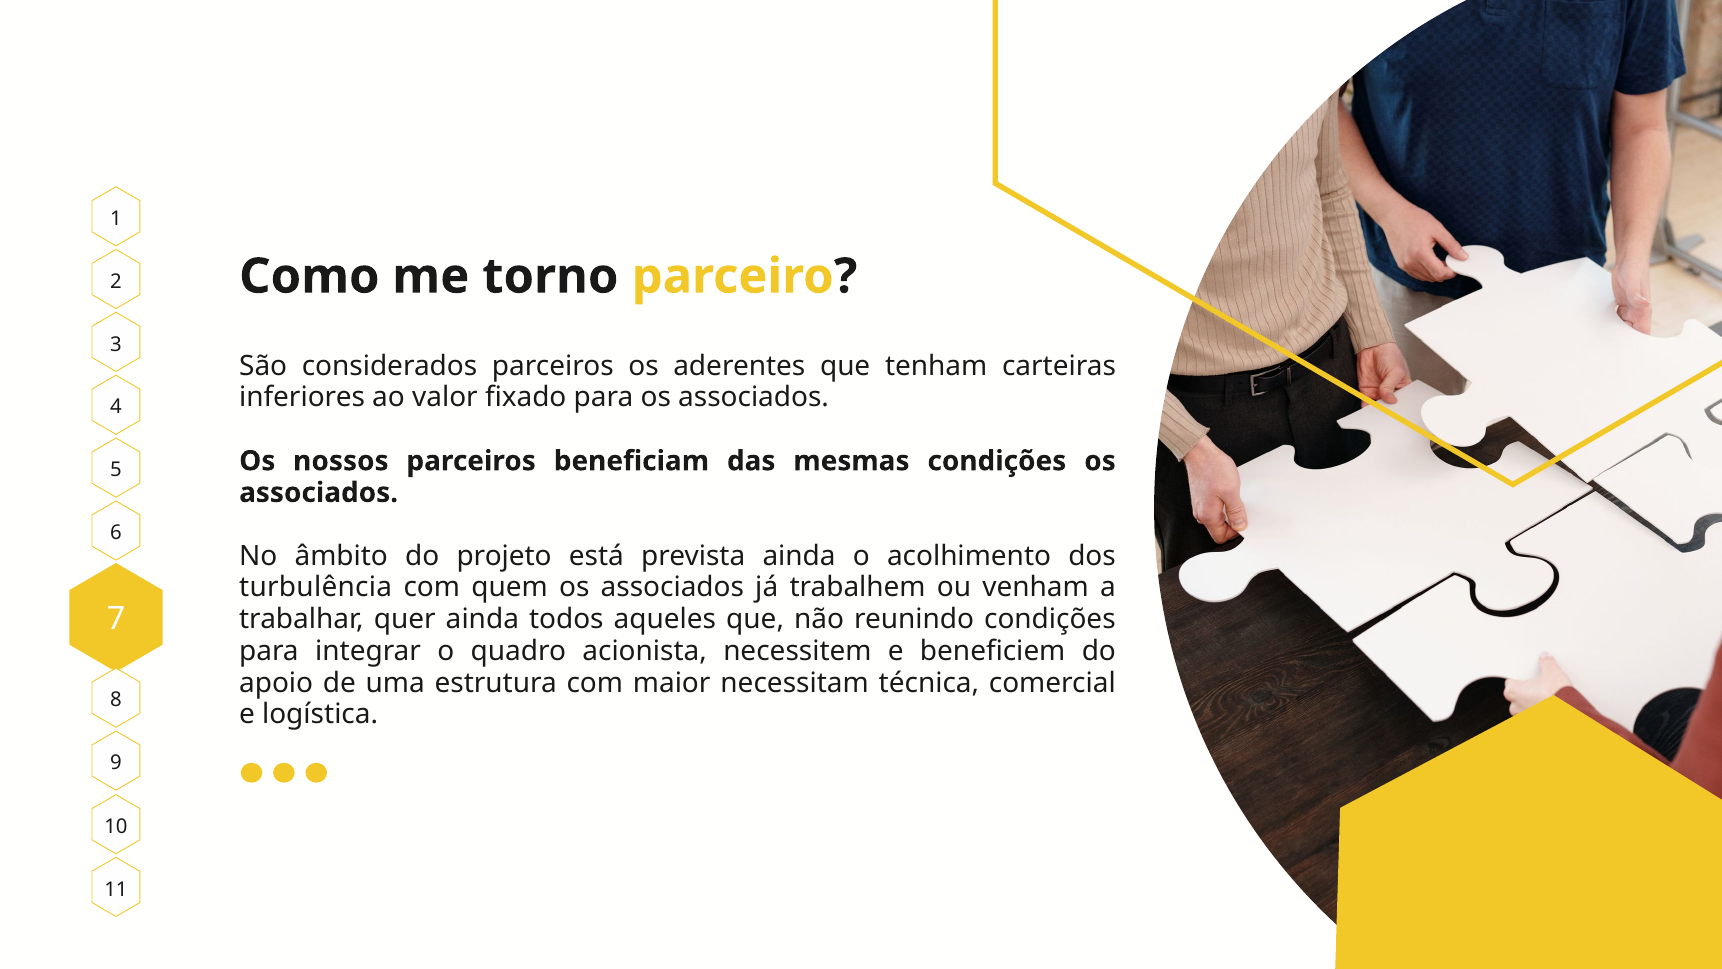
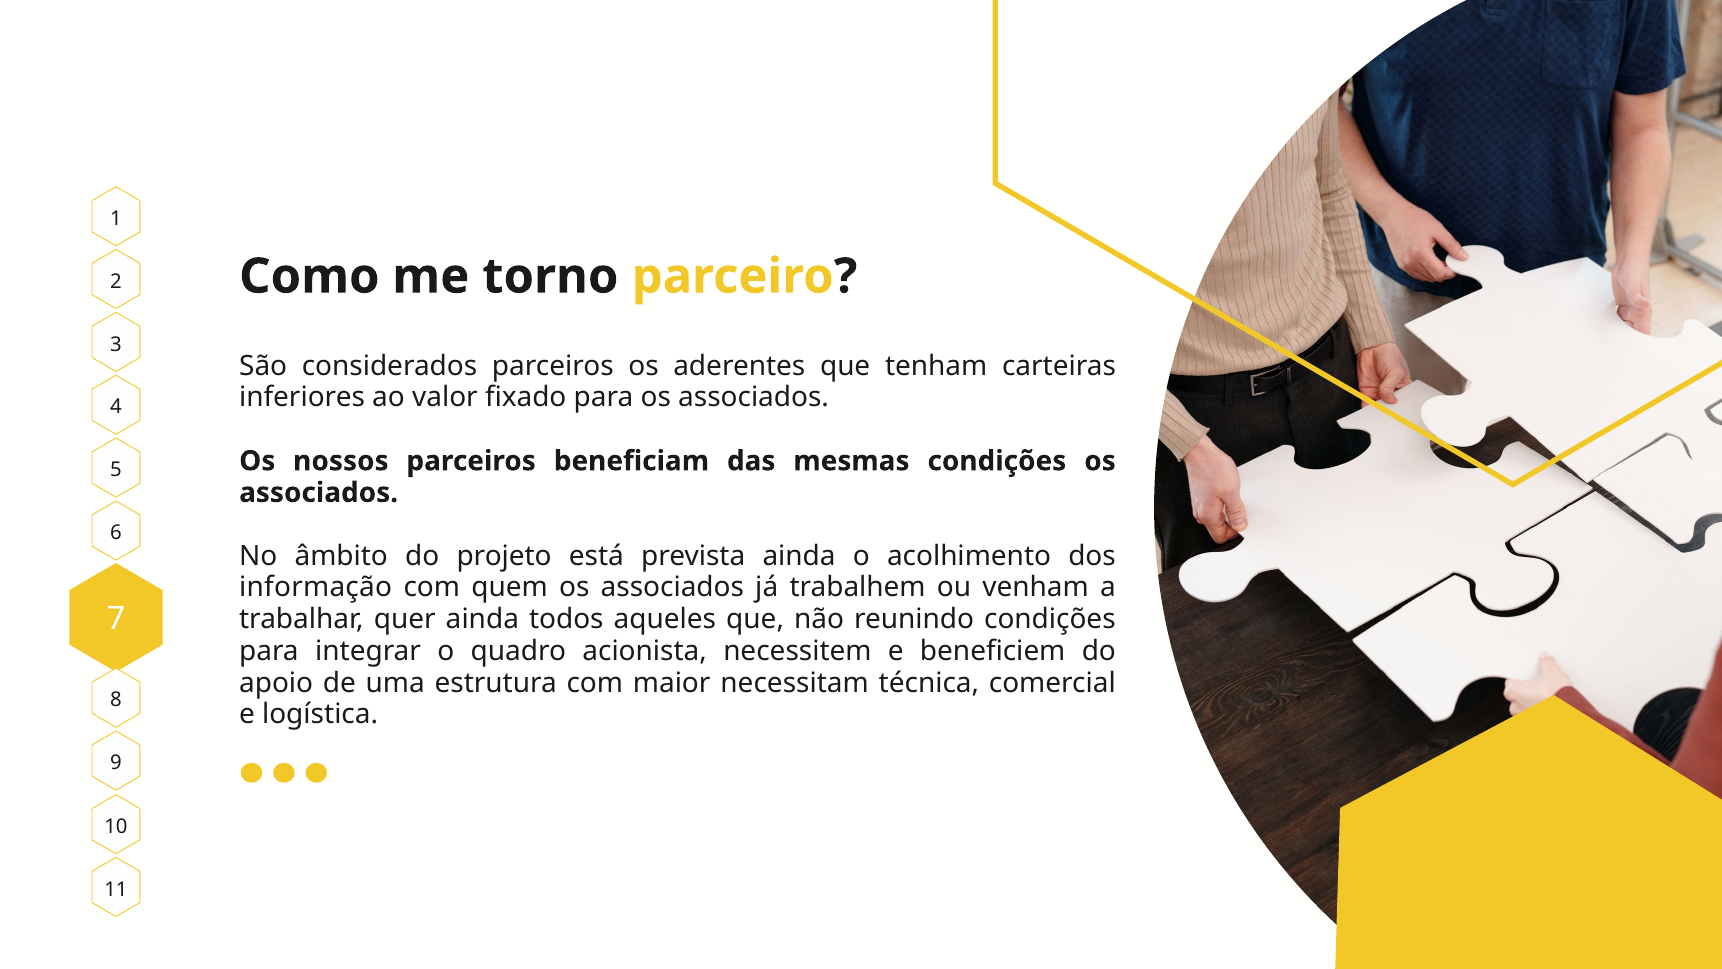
turbulência: turbulência -> informação
